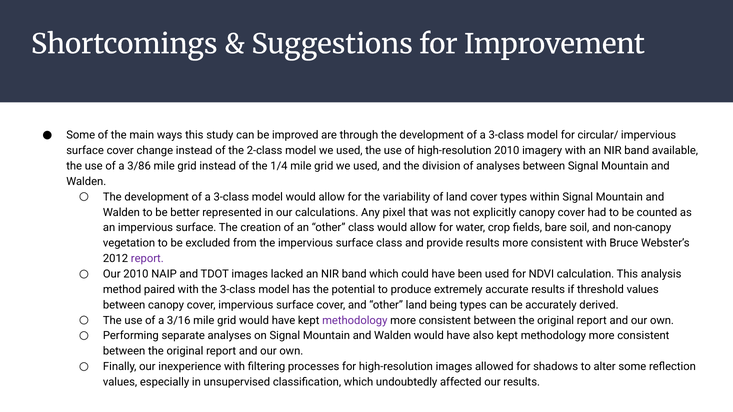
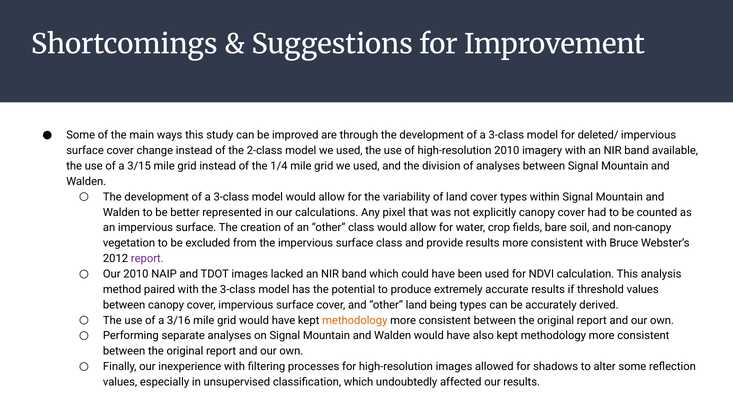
circular/: circular/ -> deleted/
3/86: 3/86 -> 3/15
methodology at (355, 321) colour: purple -> orange
